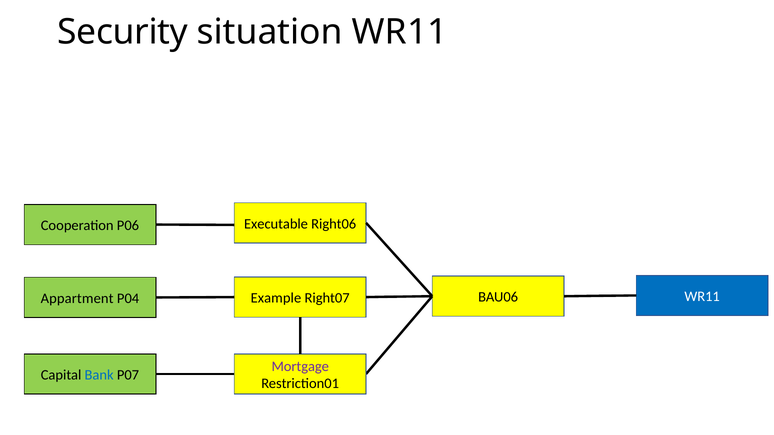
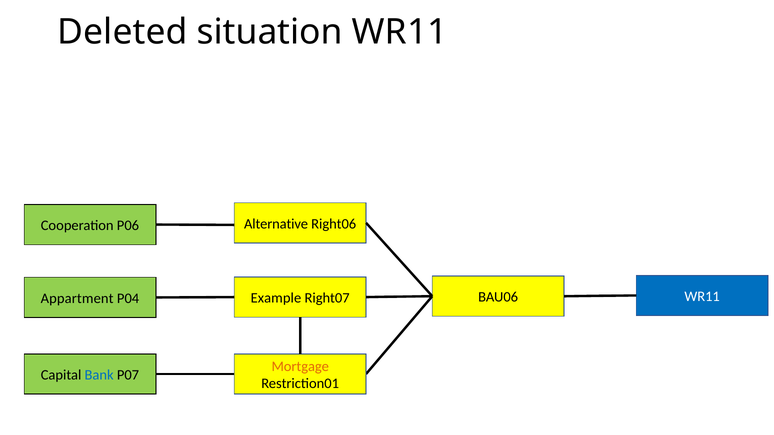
Security: Security -> Deleted
Executable: Executable -> Alternative
Mortgage colour: purple -> orange
